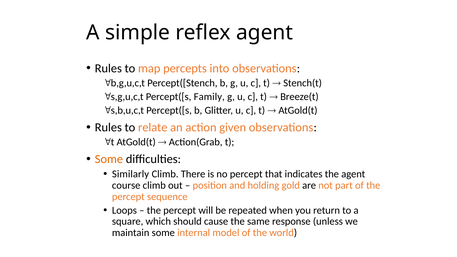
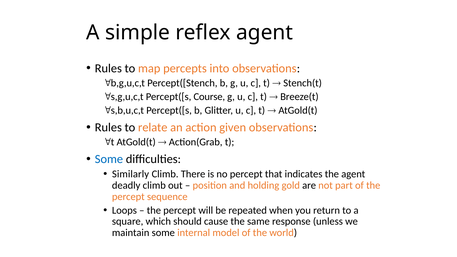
Family: Family -> Course
Some at (109, 159) colour: orange -> blue
course: course -> deadly
